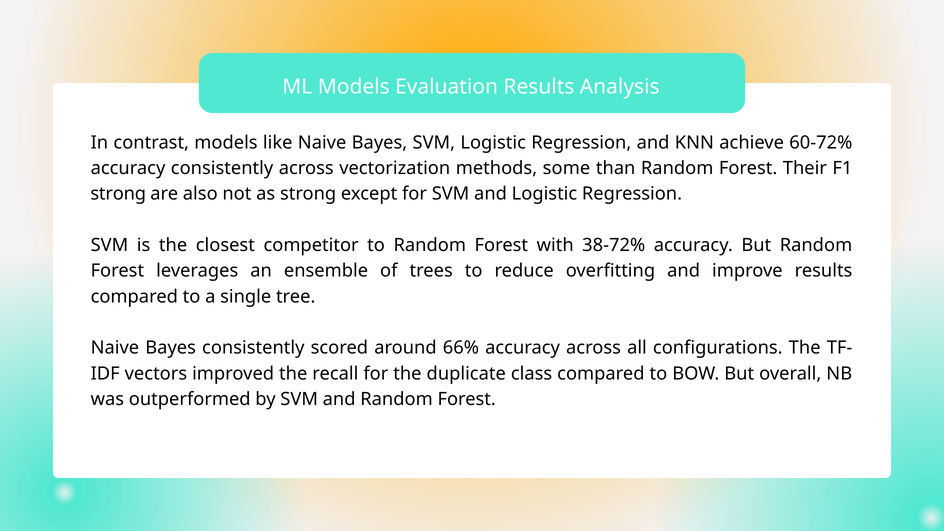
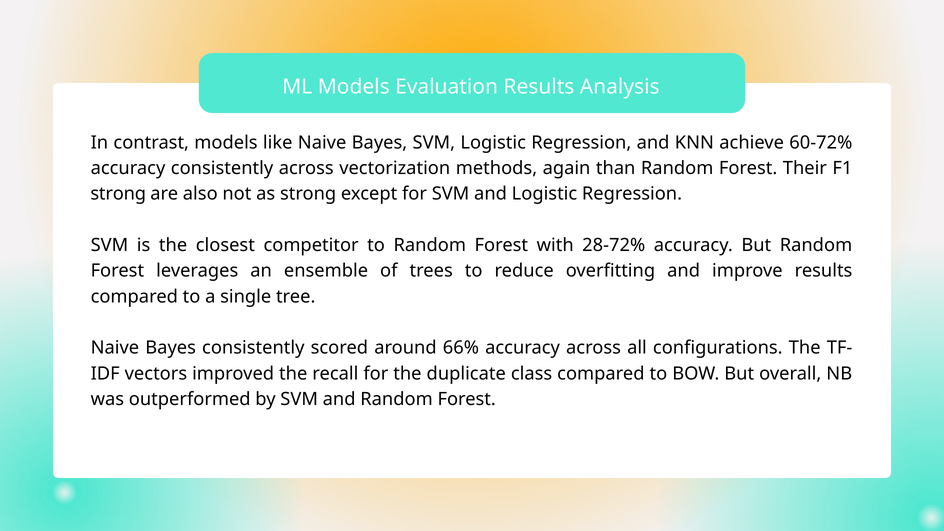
some: some -> again
38-72%: 38-72% -> 28-72%
